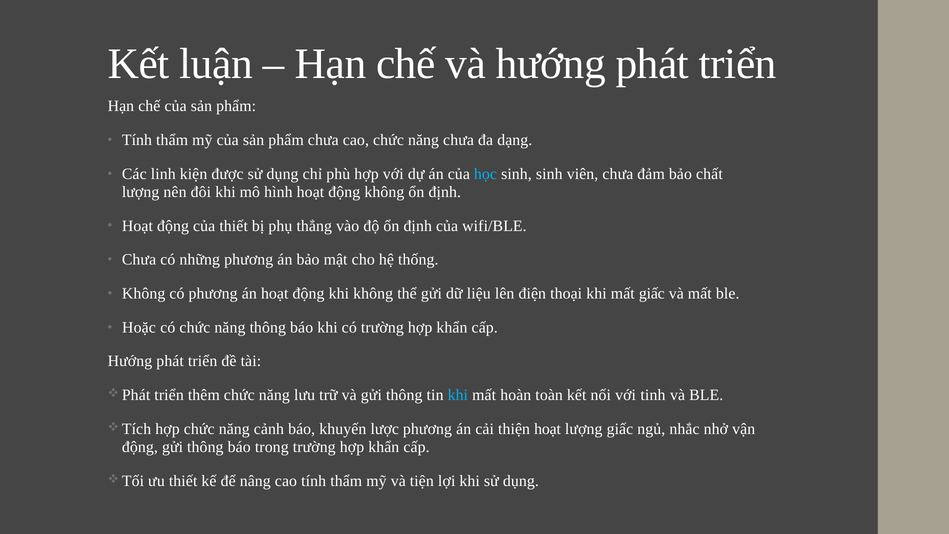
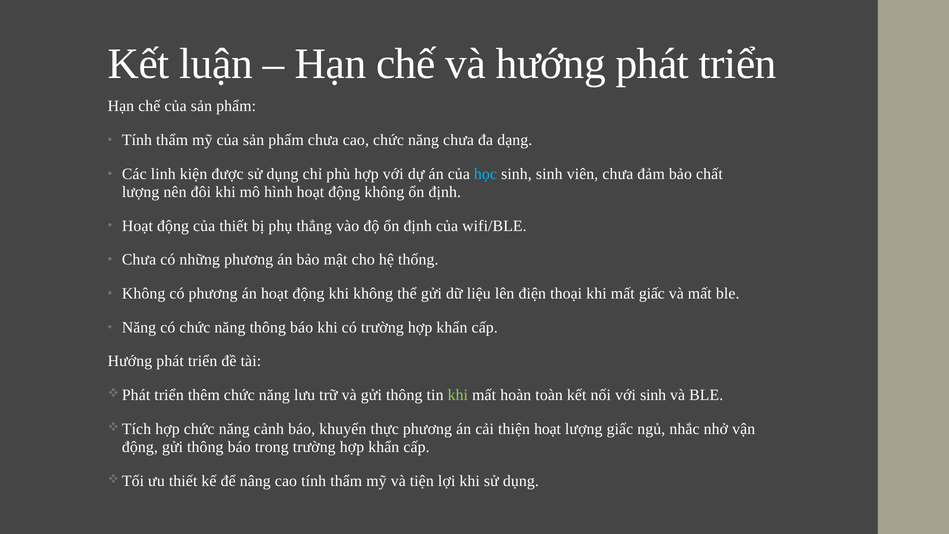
Hoặc at (139, 327): Hoặc -> Năng
khi at (458, 395) colour: light blue -> light green
với tinh: tinh -> sinh
lược: lược -> thực
